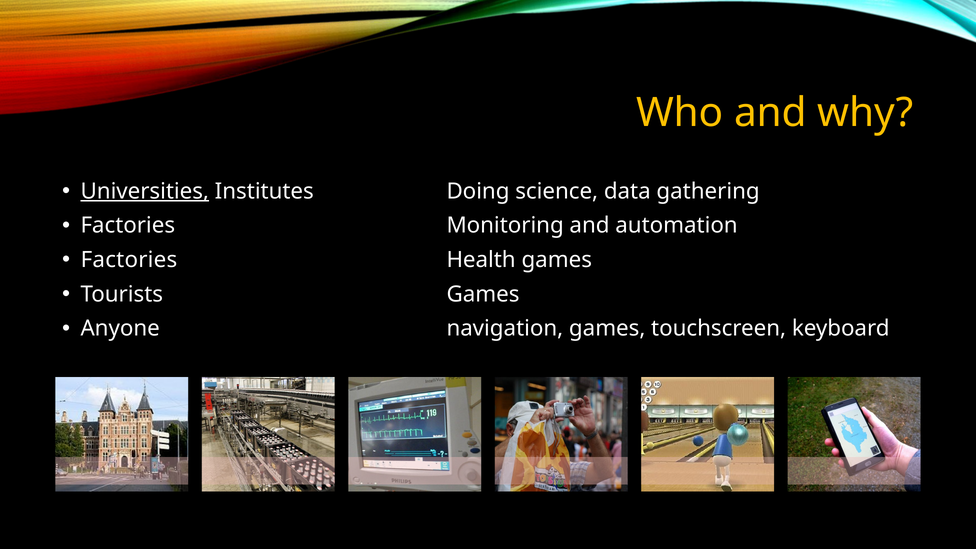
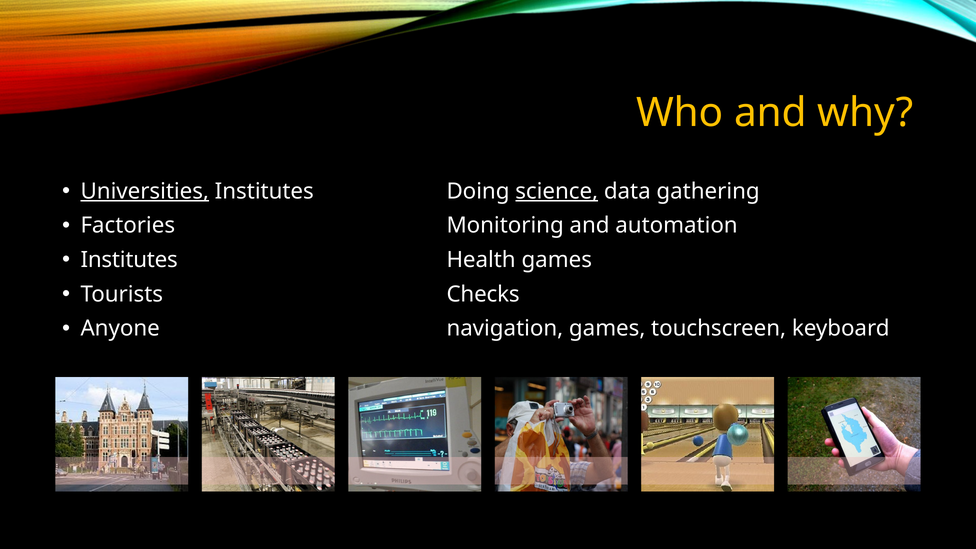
science underline: none -> present
Factories at (129, 260): Factories -> Institutes
Tourists Games: Games -> Checks
